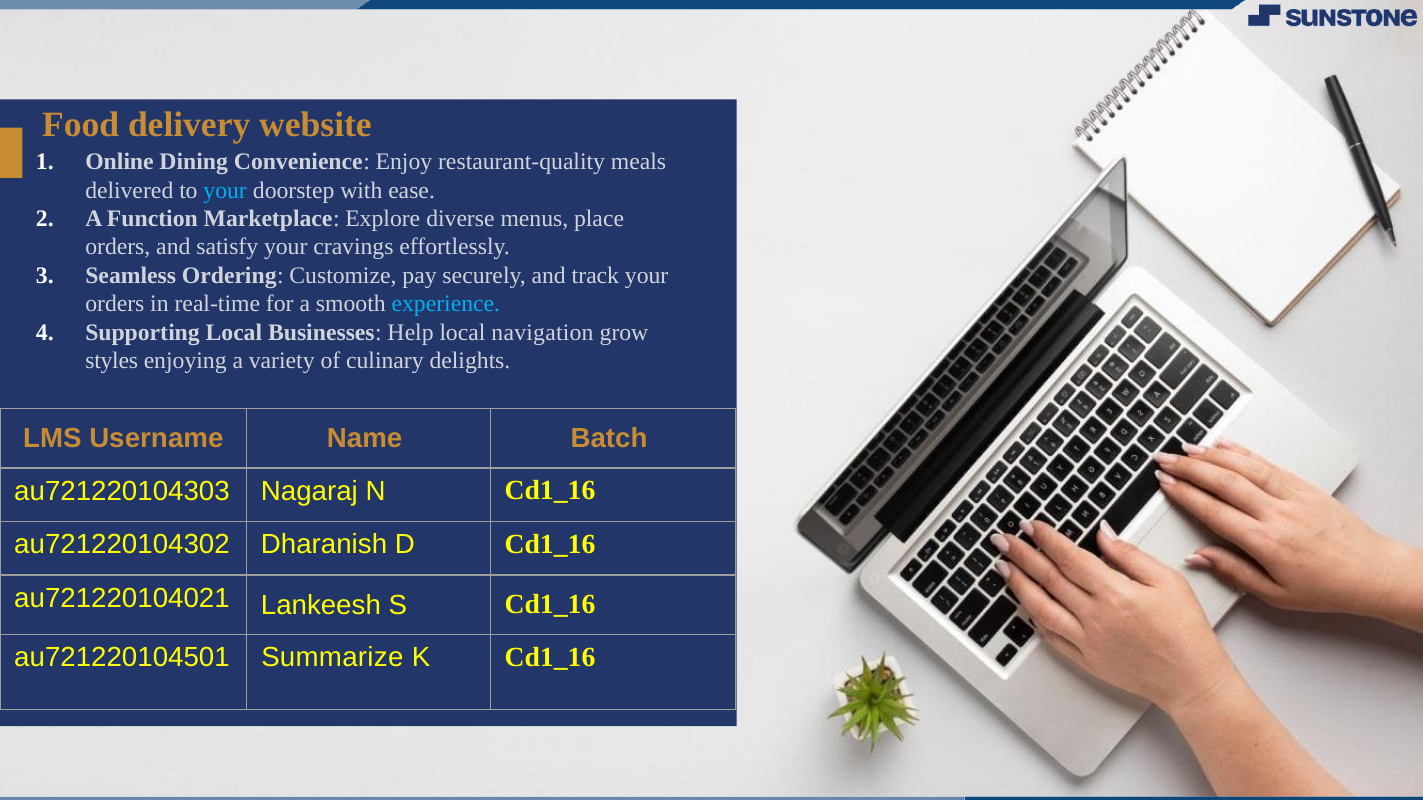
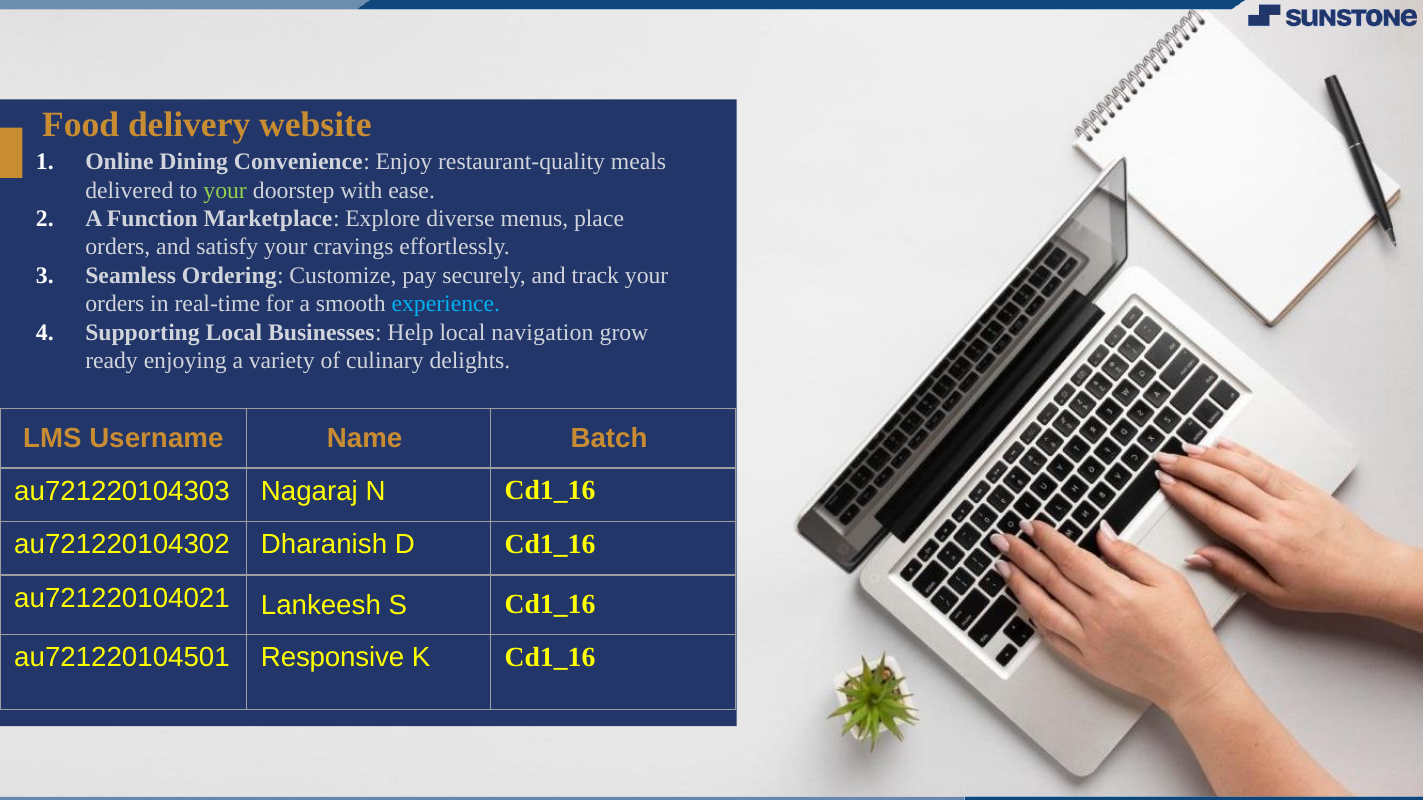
your at (225, 190) colour: light blue -> light green
styles: styles -> ready
Summarize: Summarize -> Responsive
